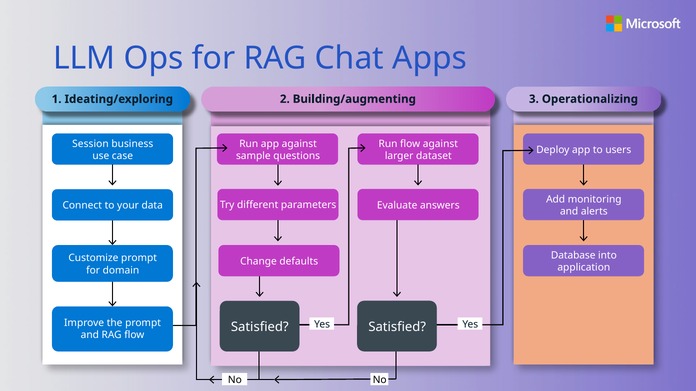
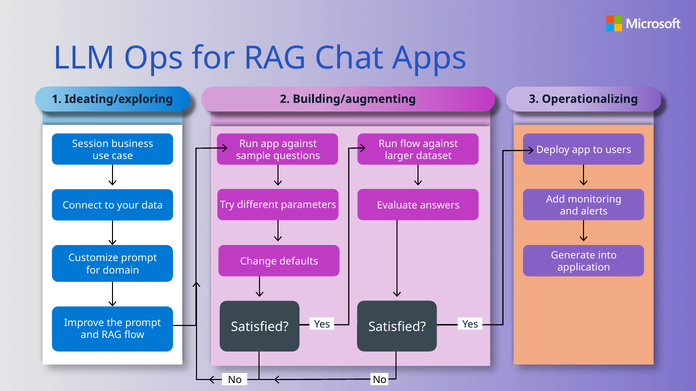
Database: Database -> Generate
